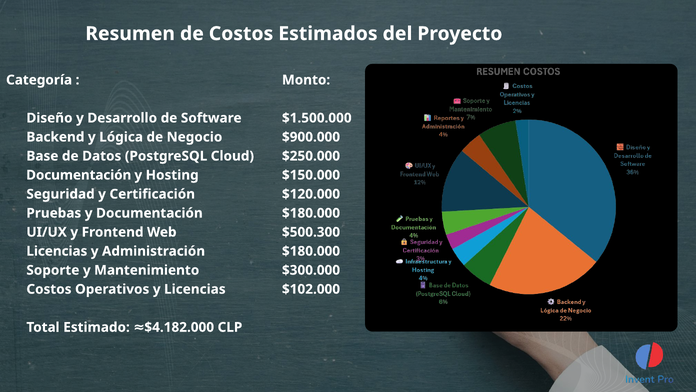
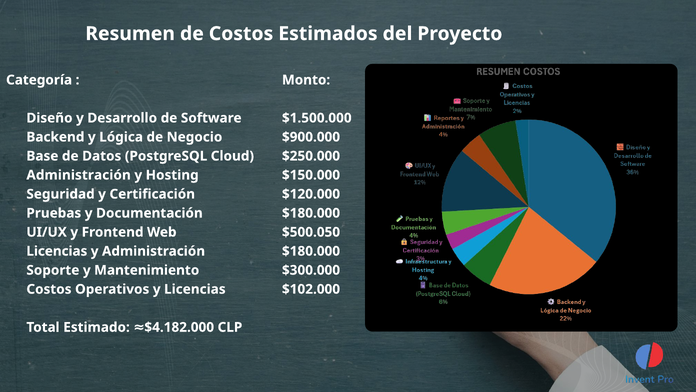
Documentación at (79, 175): Documentación -> Administración
$500.300: $500.300 -> $500.050
